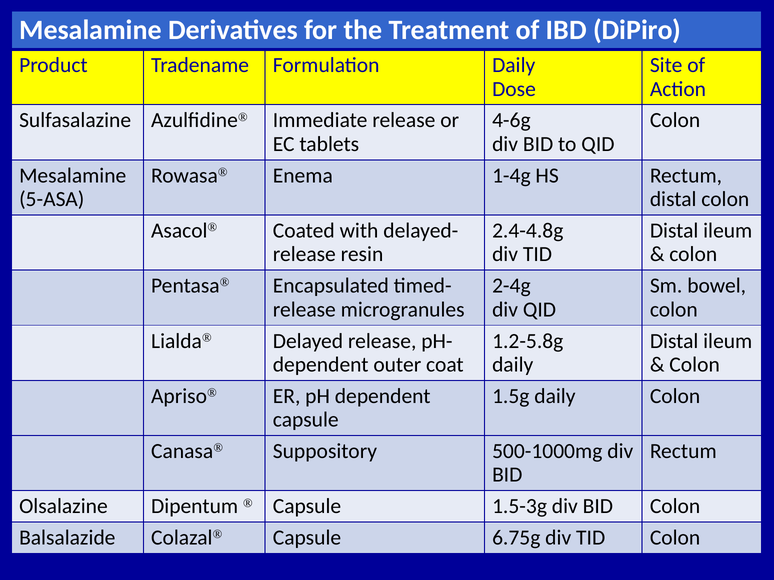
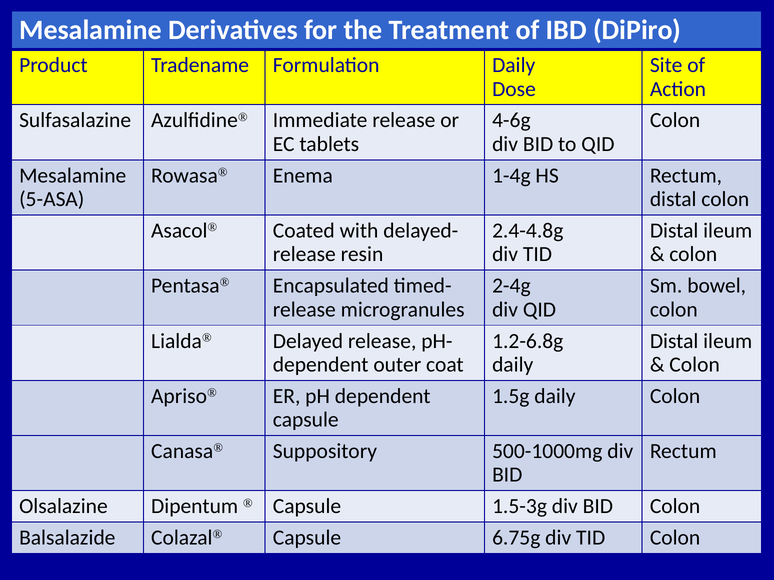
1.2-5.8g: 1.2-5.8g -> 1.2-6.8g
